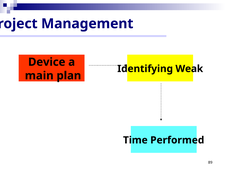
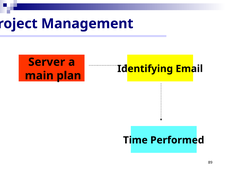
Device: Device -> Server
Weak: Weak -> Email
